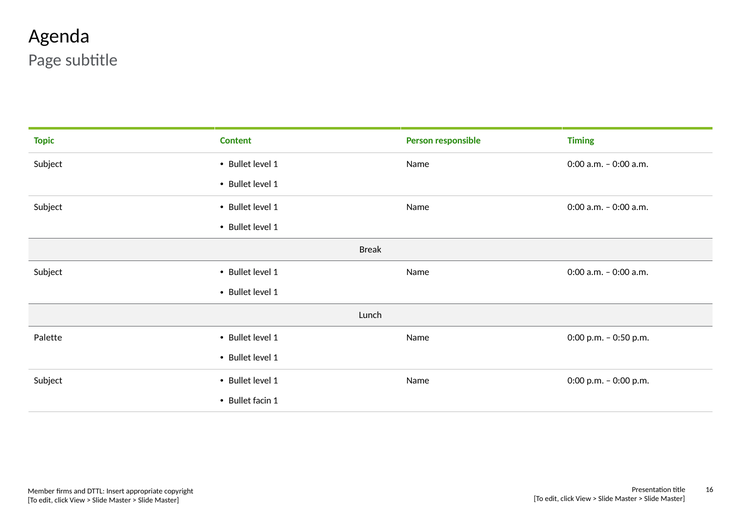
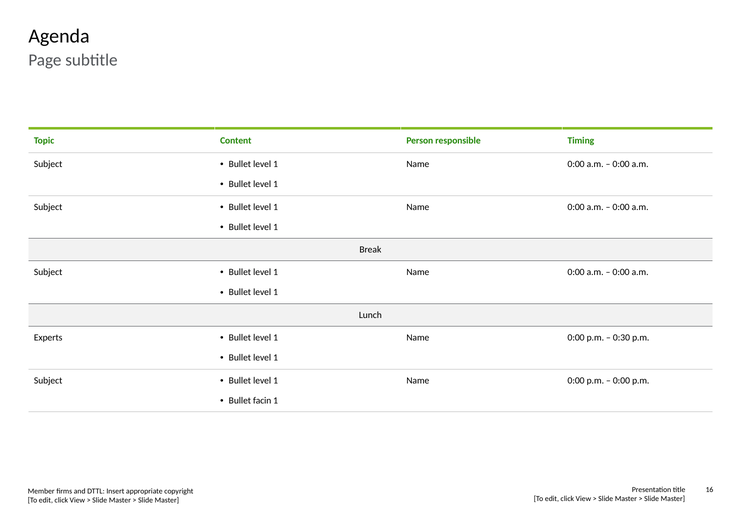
Palette: Palette -> Experts
0:50: 0:50 -> 0:30
